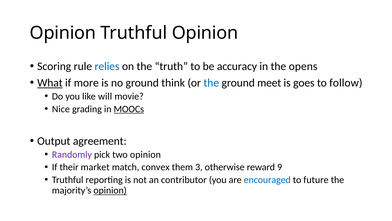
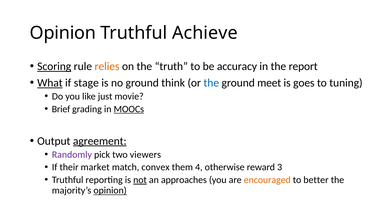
Truthful Opinion: Opinion -> Achieve
Scoring underline: none -> present
relies colour: blue -> orange
opens: opens -> report
more: more -> stage
follow: follow -> tuning
will: will -> just
Nice: Nice -> Brief
agreement underline: none -> present
two opinion: opinion -> viewers
3: 3 -> 4
9: 9 -> 3
not underline: none -> present
contributor: contributor -> approaches
encouraged colour: blue -> orange
future: future -> better
